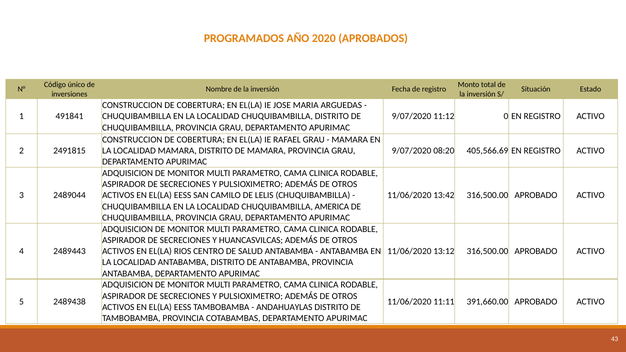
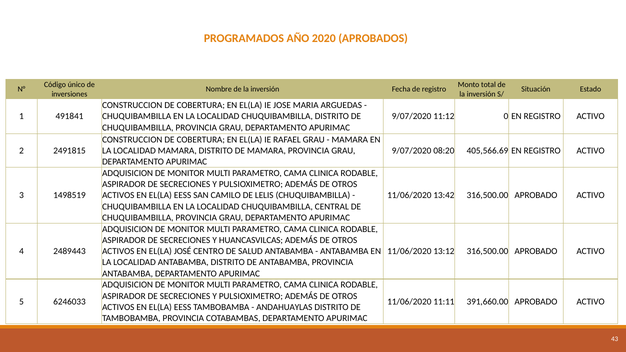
2489044: 2489044 -> 1498519
AMERICA: AMERICA -> CENTRAL
RIOS: RIOS -> JOSÉ
2489438: 2489438 -> 6246033
